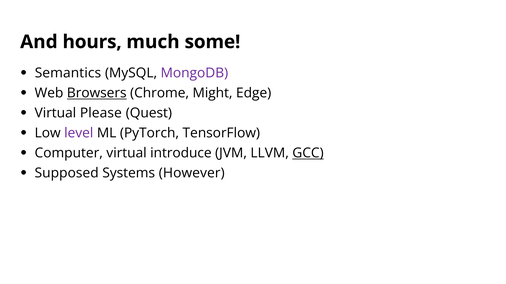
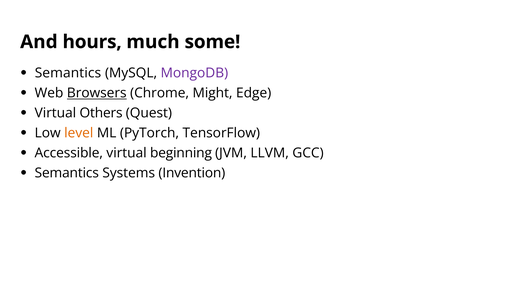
Please: Please -> Others
level colour: purple -> orange
Computer: Computer -> Accessible
introduce: introduce -> beginning
GCC underline: present -> none
Supposed at (67, 174): Supposed -> Semantics
However: However -> Invention
